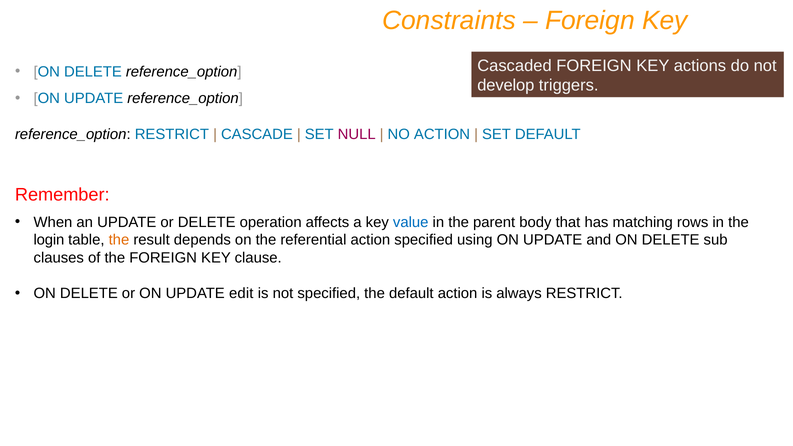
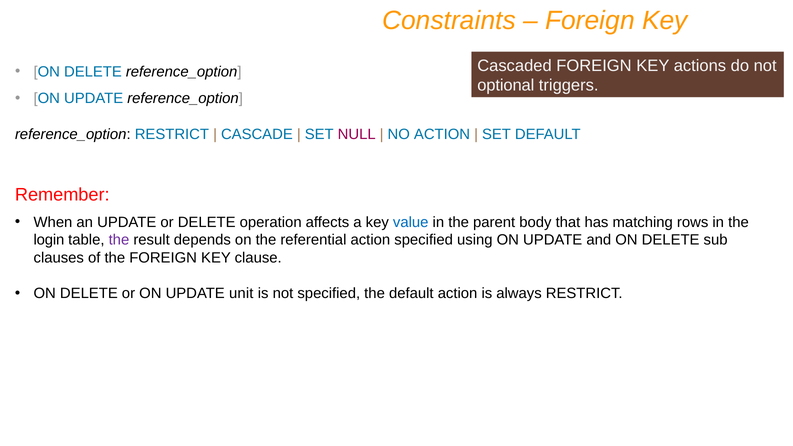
develop: develop -> optional
the at (119, 240) colour: orange -> purple
edit: edit -> unit
